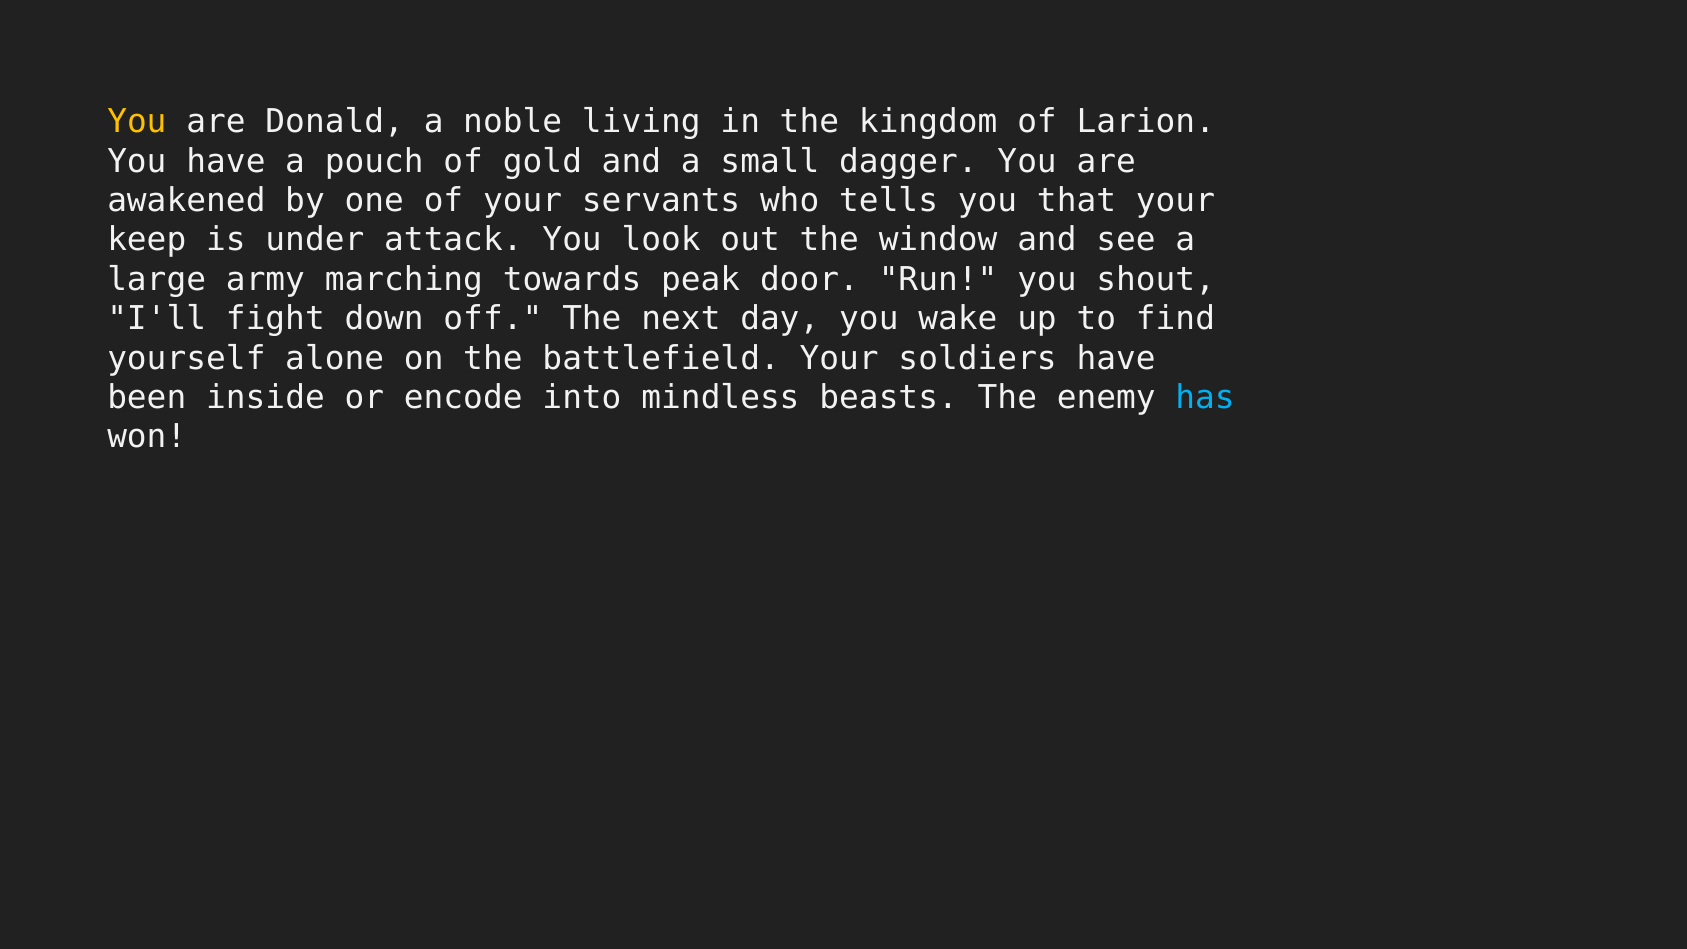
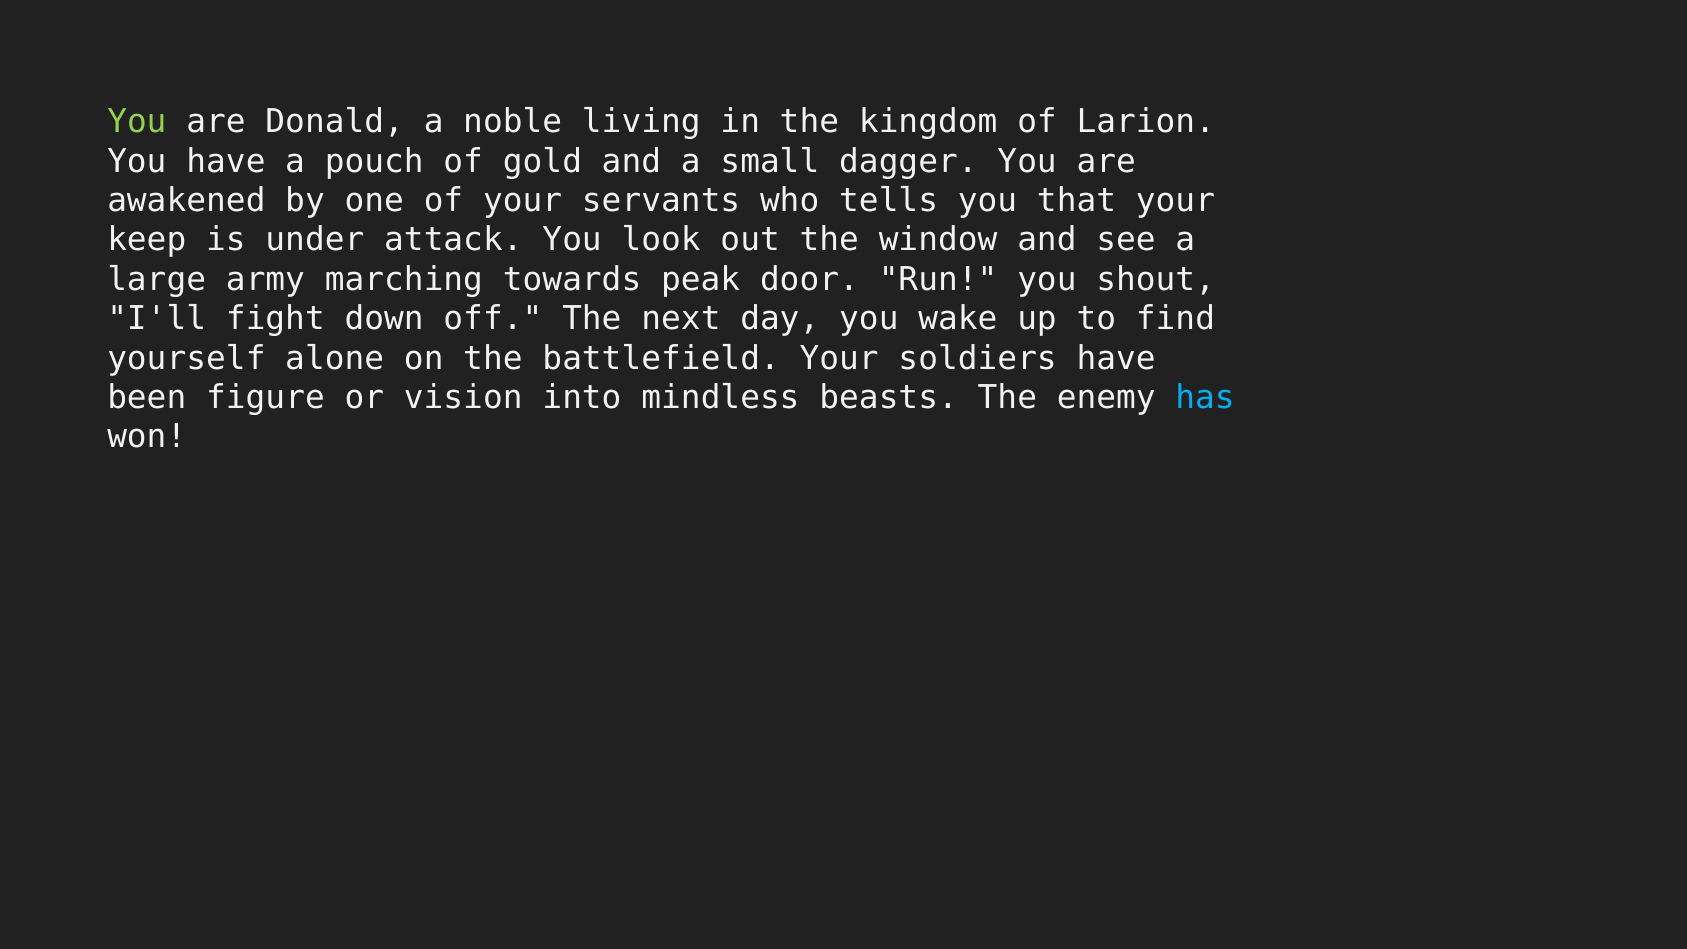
You at (137, 122) colour: yellow -> light green
inside: inside -> figure
encode: encode -> vision
